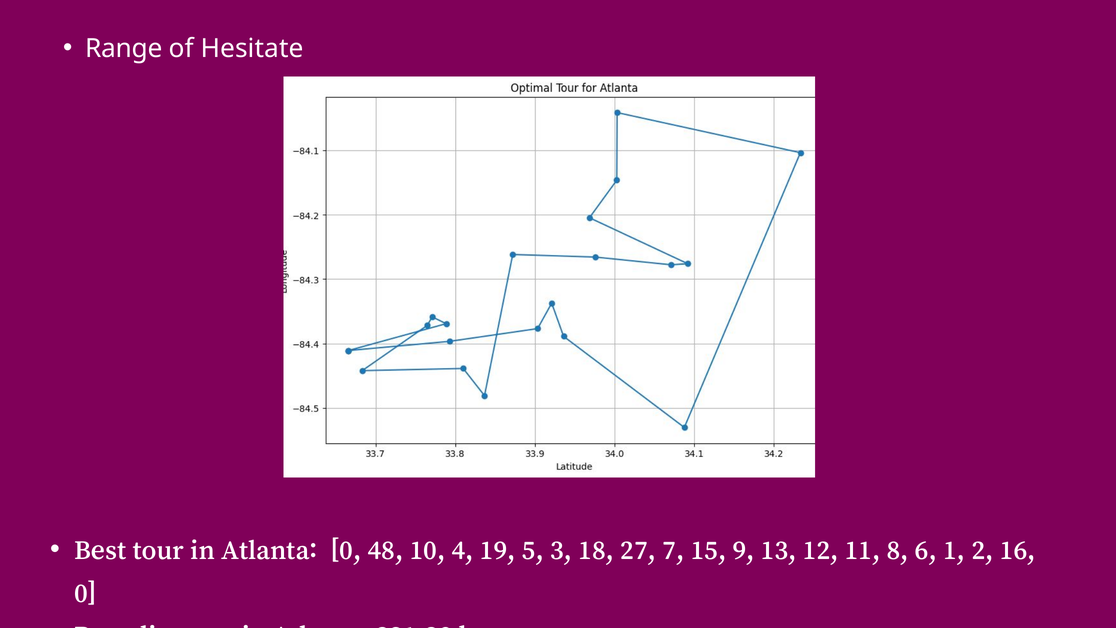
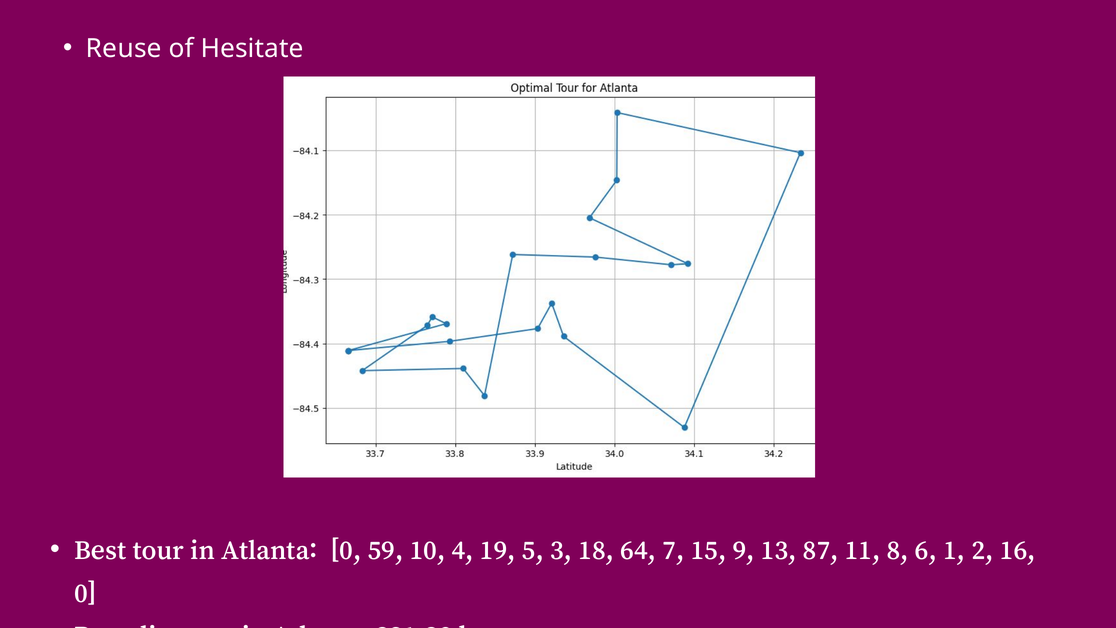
Range: Range -> Reuse
48: 48 -> 59
27: 27 -> 64
12: 12 -> 87
